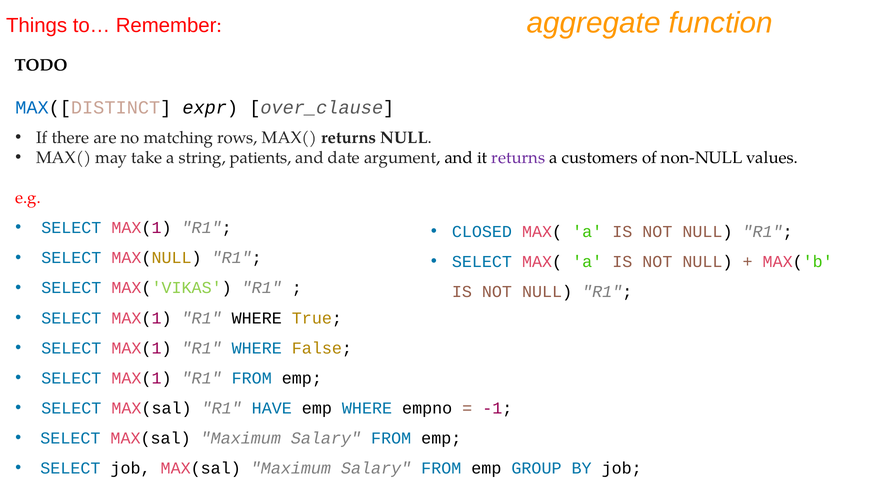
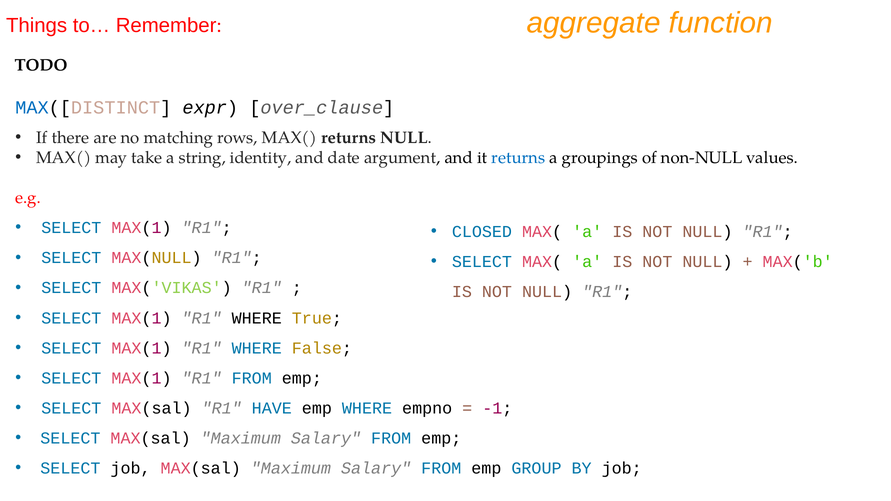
patients: patients -> identity
returns at (518, 158) colour: purple -> blue
customers: customers -> groupings
